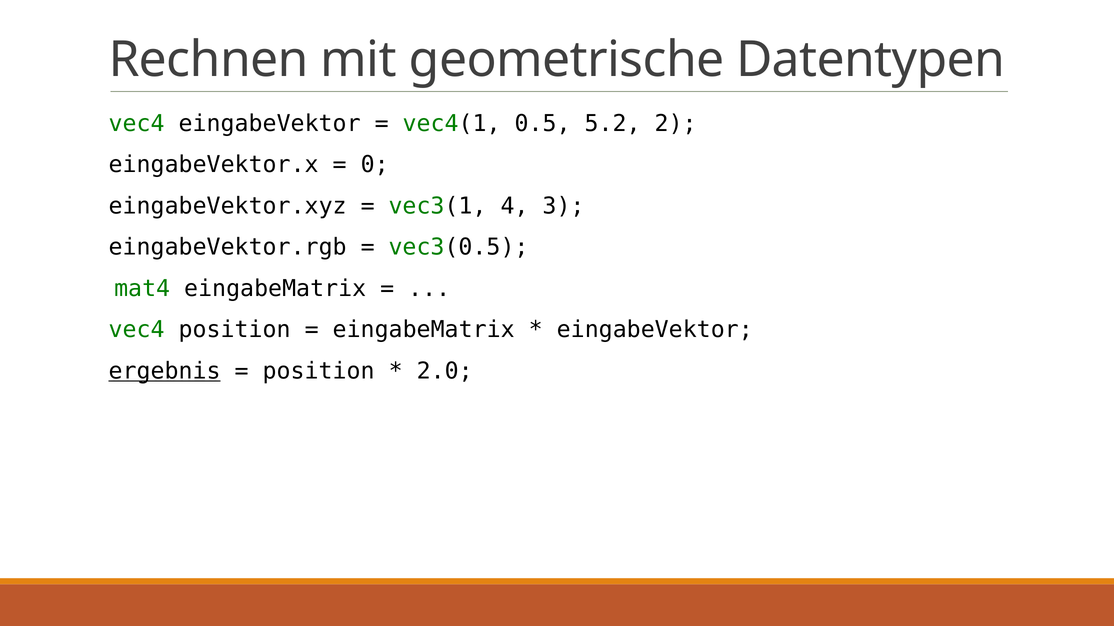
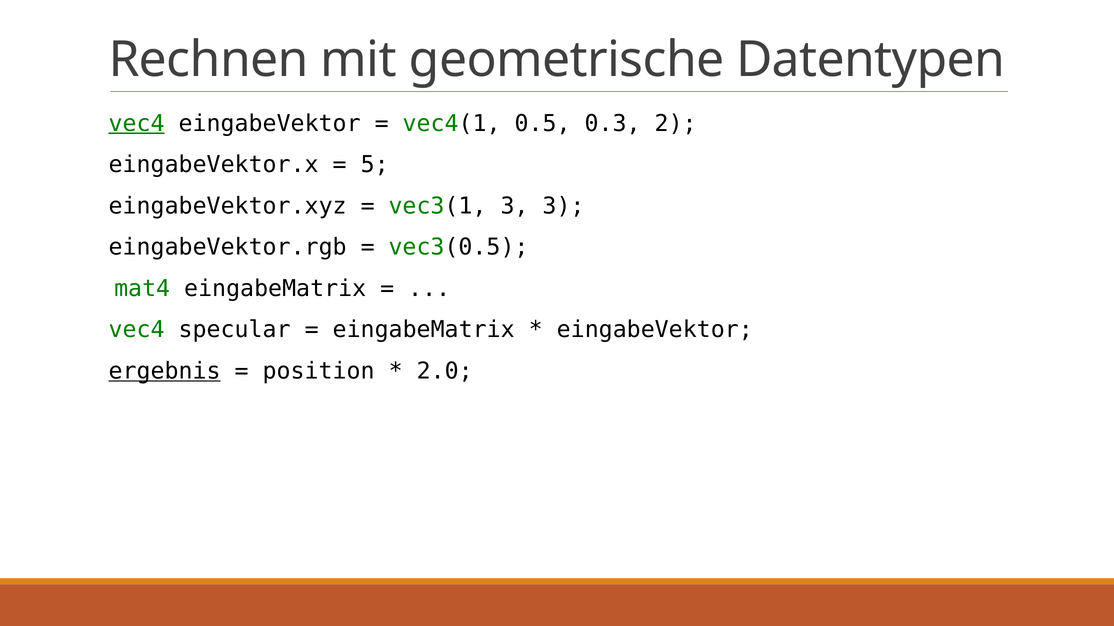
vec4 at (137, 124) underline: none -> present
5.2: 5.2 -> 0.3
0: 0 -> 5
vec3(1 4: 4 -> 3
vec4 position: position -> specular
